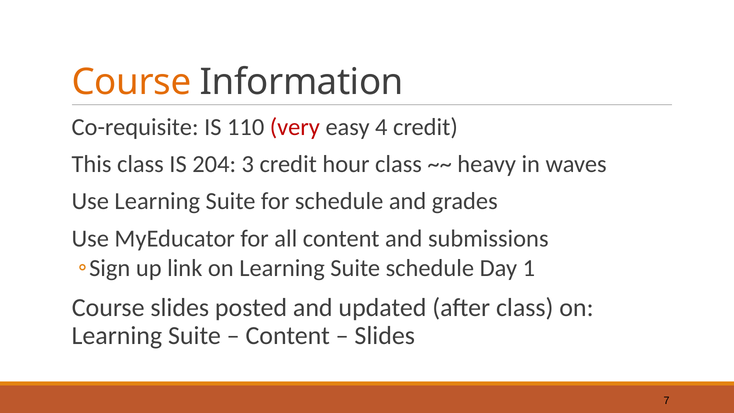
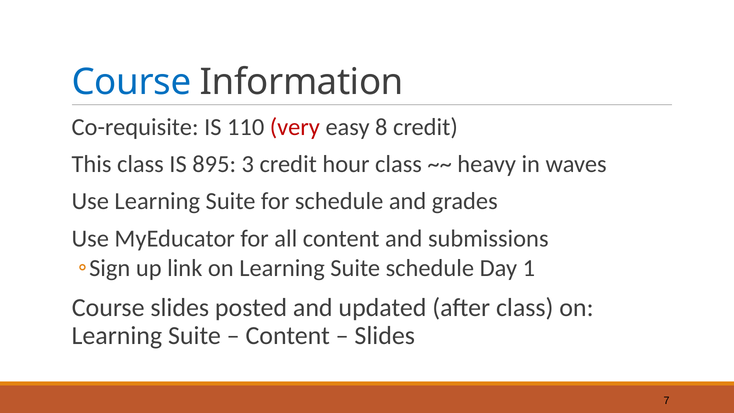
Course at (131, 82) colour: orange -> blue
4: 4 -> 8
204: 204 -> 895
